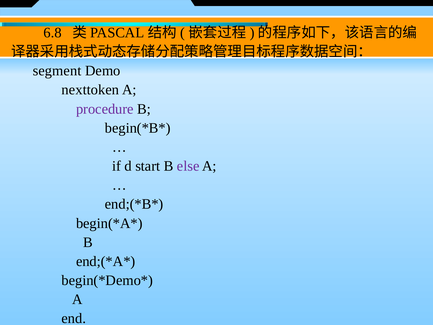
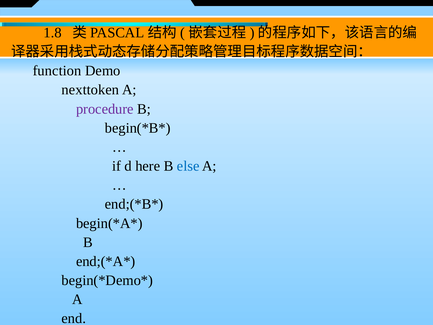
6.8: 6.8 -> 1.8
segment: segment -> function
start: start -> here
else colour: purple -> blue
